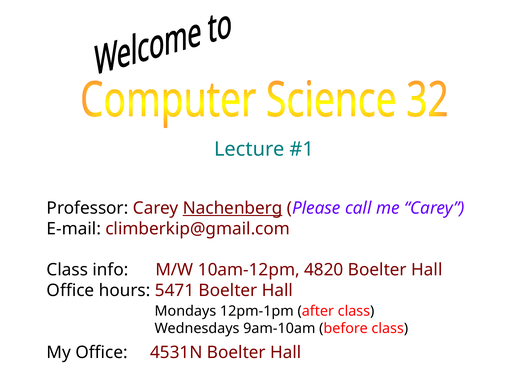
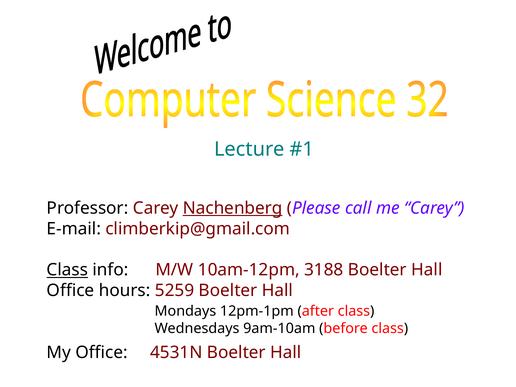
Class at (67, 270) underline: none -> present
4820: 4820 -> 3188
5471: 5471 -> 5259
